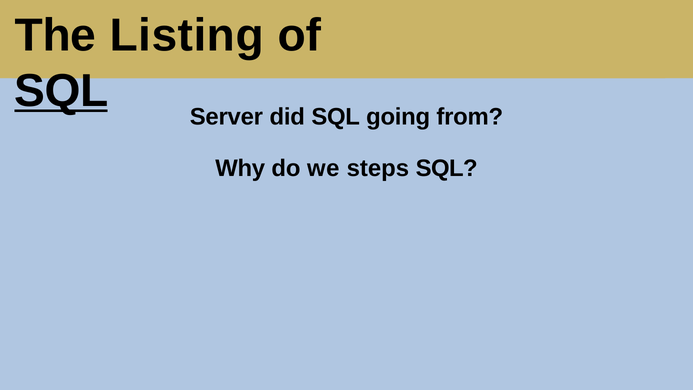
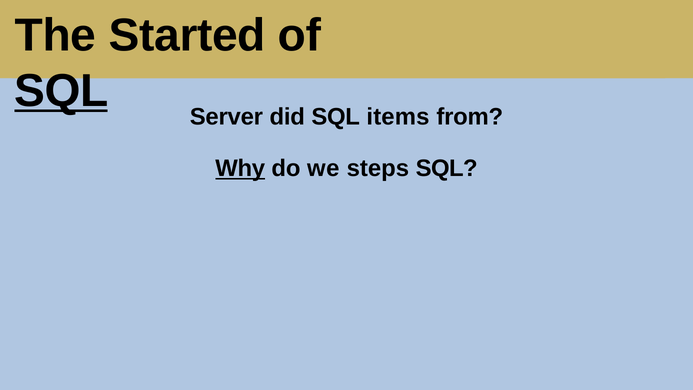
Listing: Listing -> Started
going: going -> items
Why underline: none -> present
